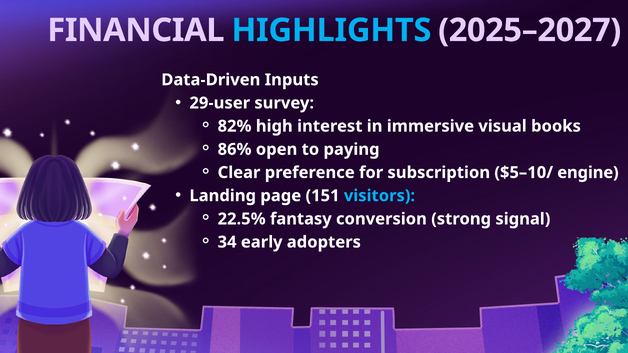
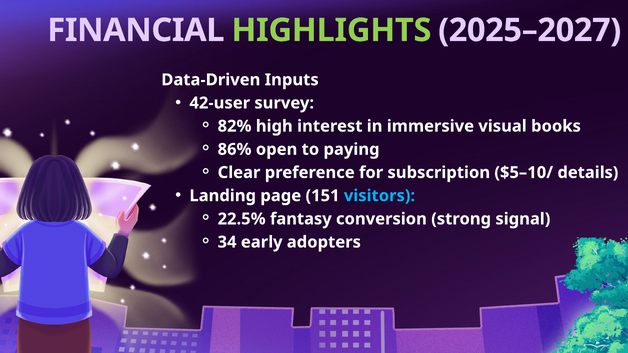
HIGHLIGHTS colour: light blue -> light green
29-user: 29-user -> 42-user
engine: engine -> details
